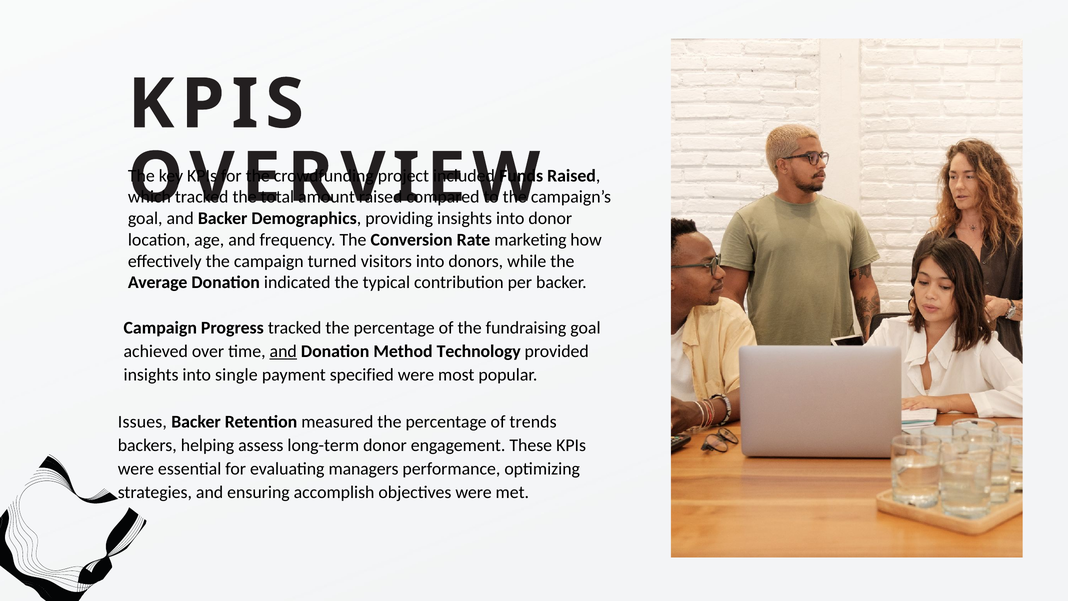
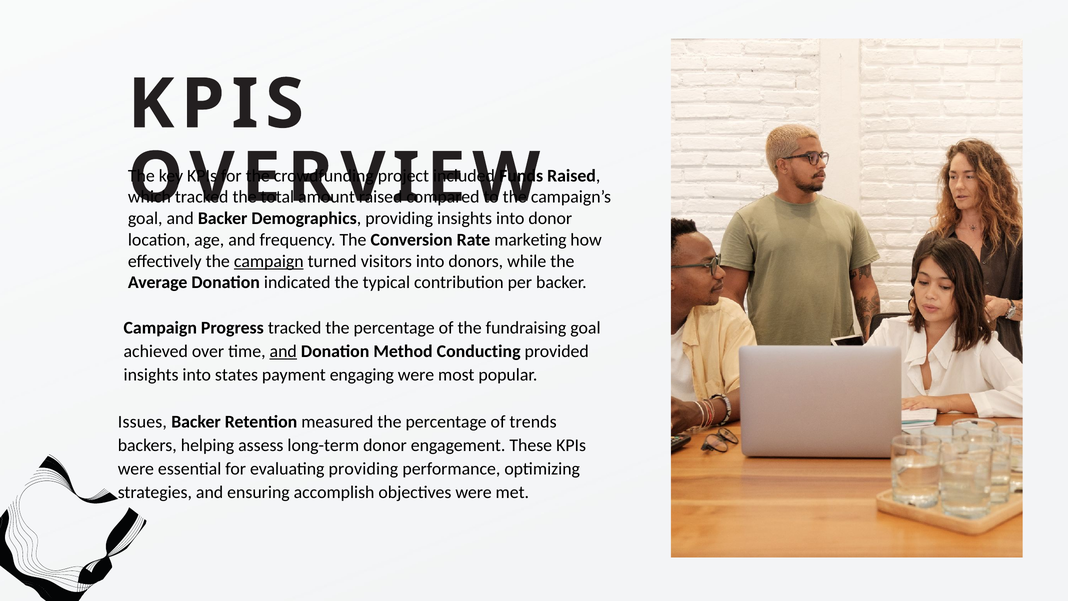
campaign at (269, 261) underline: none -> present
Technology: Technology -> Conducting
single: single -> states
specified: specified -> engaging
evaluating managers: managers -> providing
